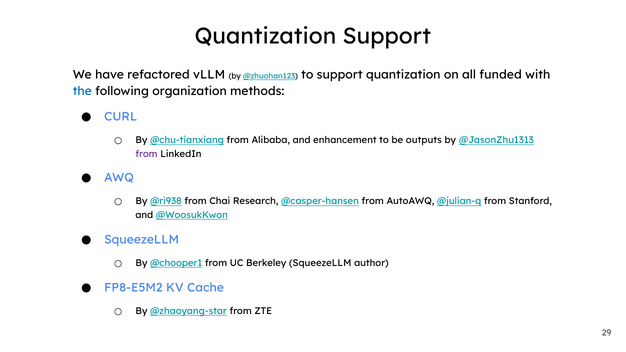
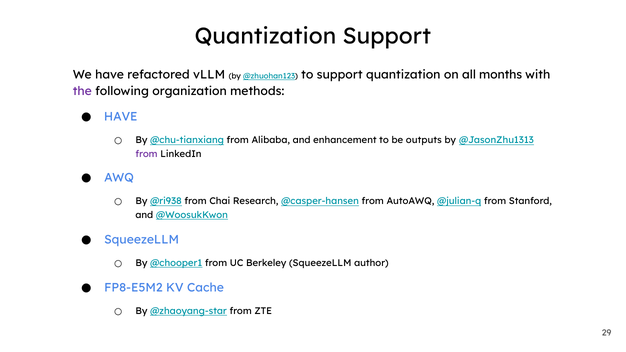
funded: funded -> months
the colour: blue -> purple
CURL at (121, 117): CURL -> HAVE
